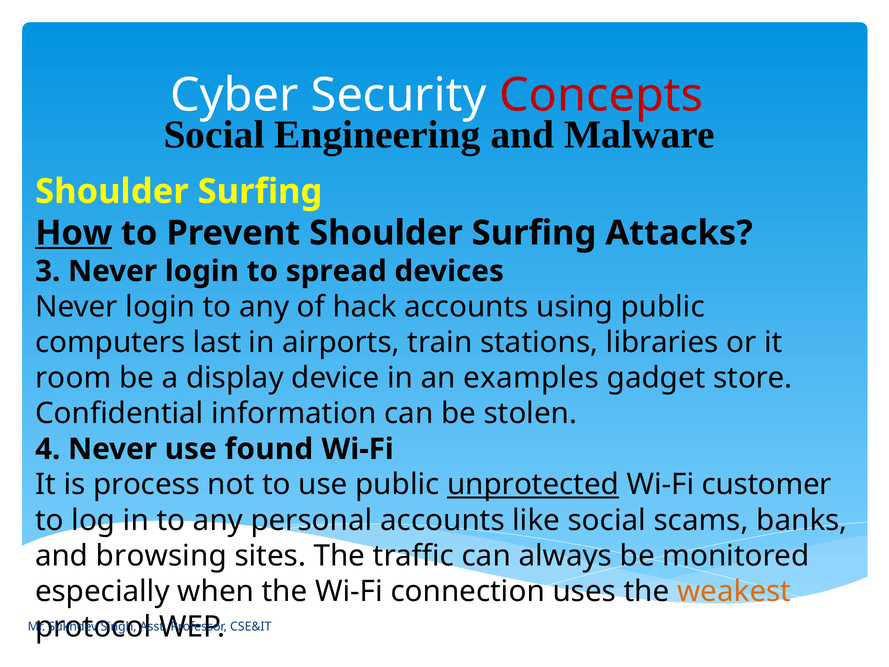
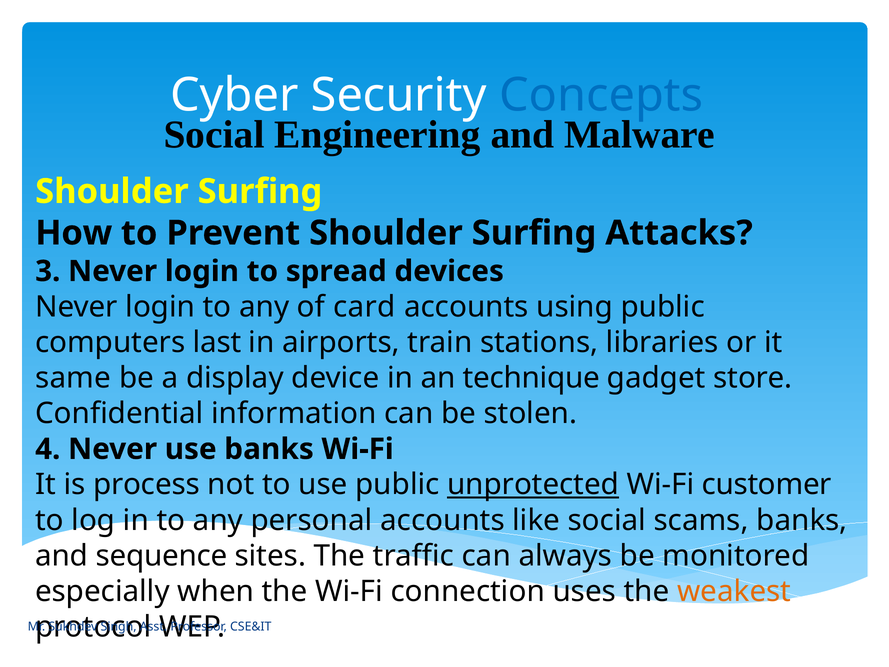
Concepts colour: red -> blue
How underline: present -> none
hack: hack -> card
room: room -> same
examples: examples -> technique
use found: found -> banks
browsing: browsing -> sequence
